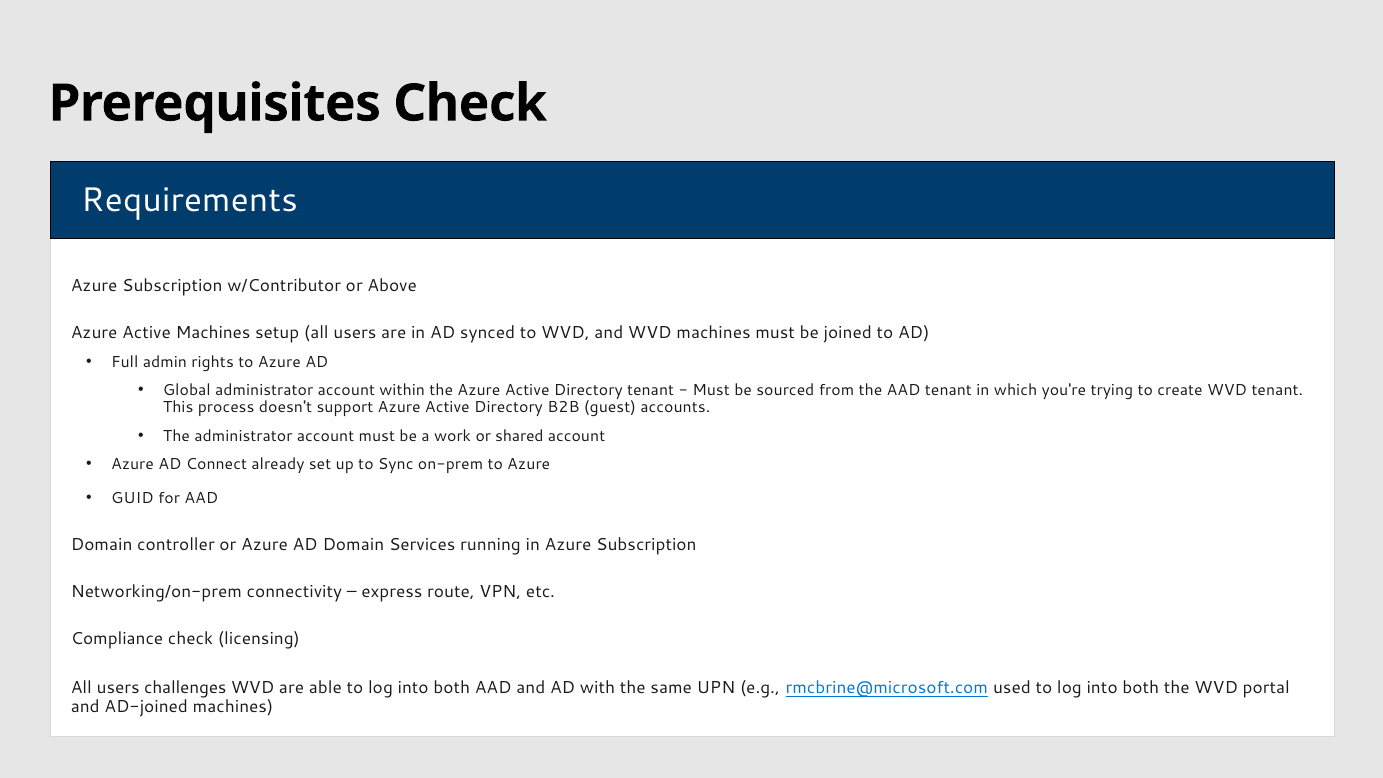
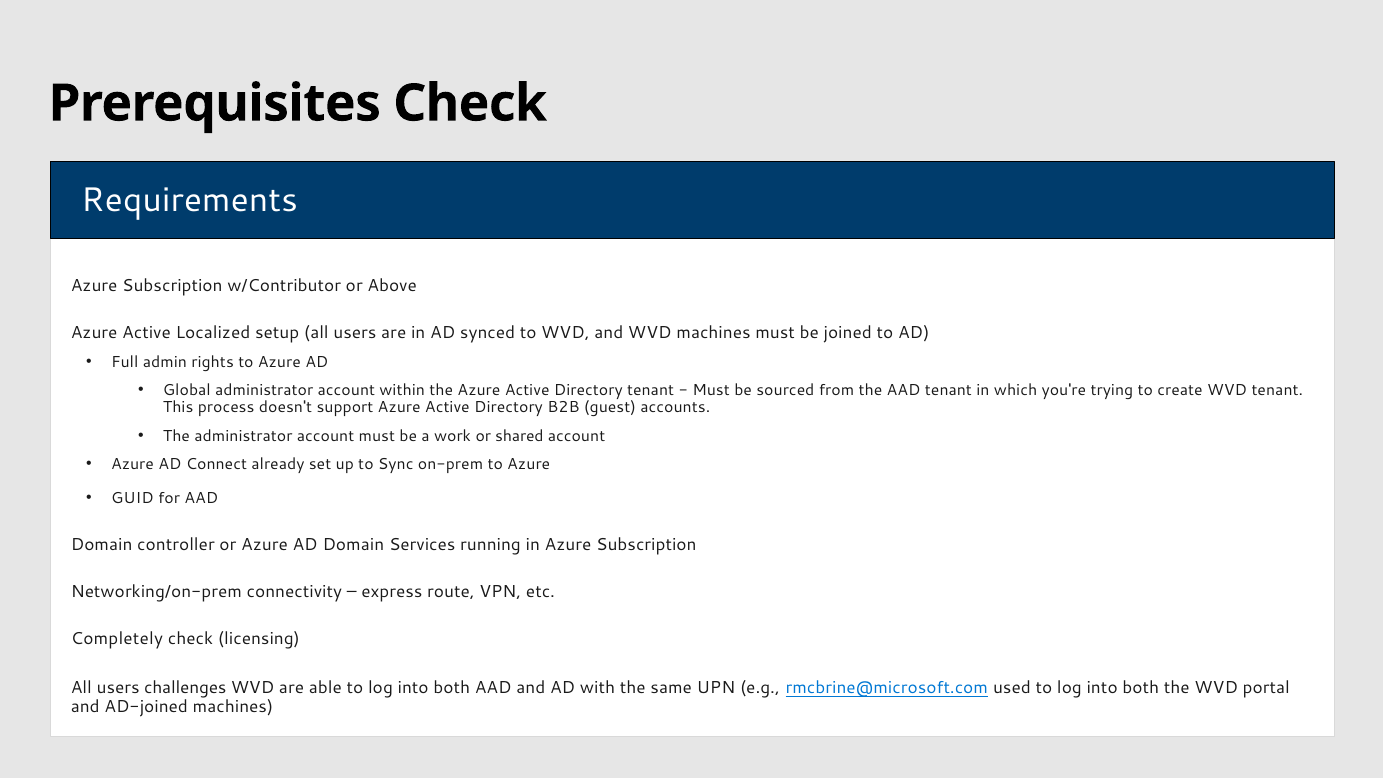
Active Machines: Machines -> Localized
Compliance: Compliance -> Completely
